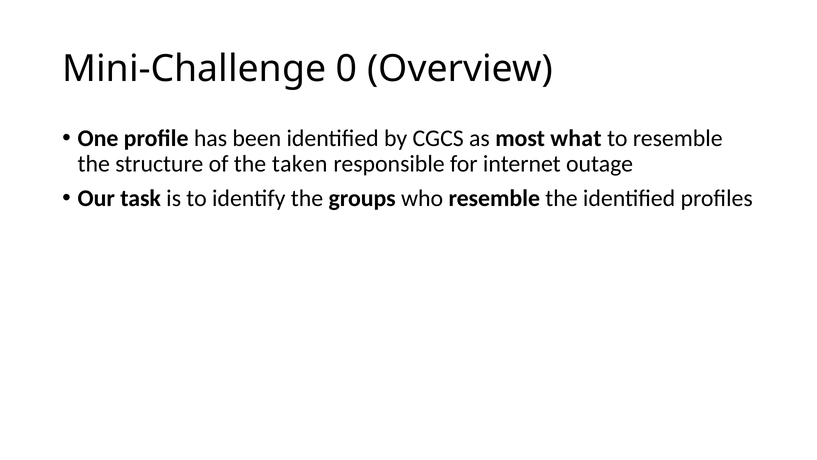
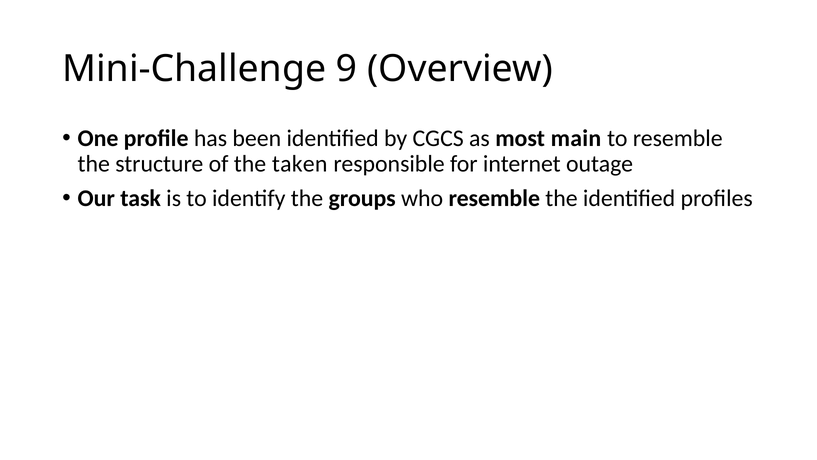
0: 0 -> 9
what: what -> main
